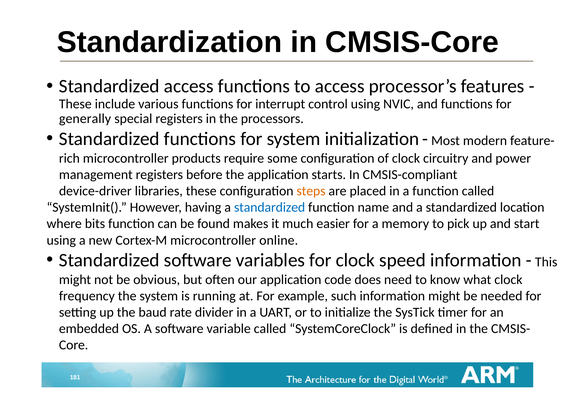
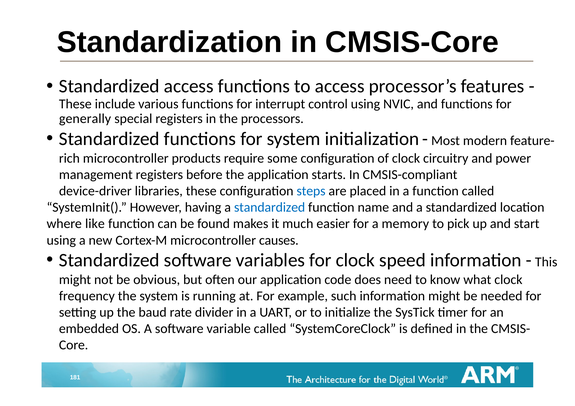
steps colour: orange -> blue
bits: bits -> like
online: online -> causes
